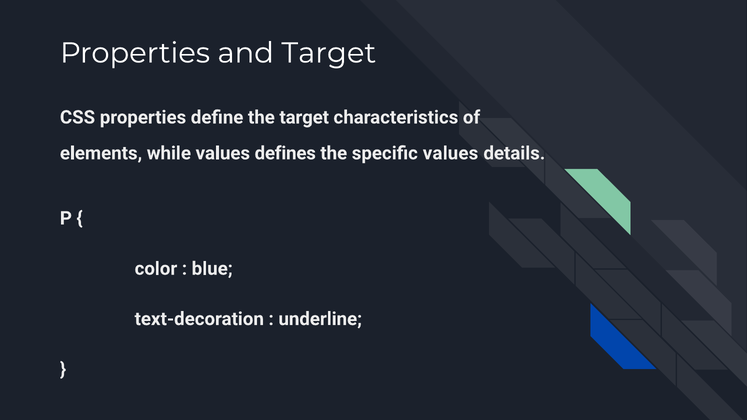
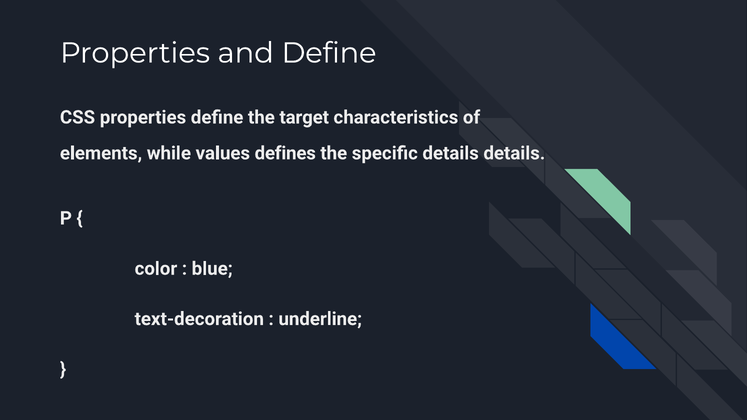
and Target: Target -> Define
specific values: values -> details
